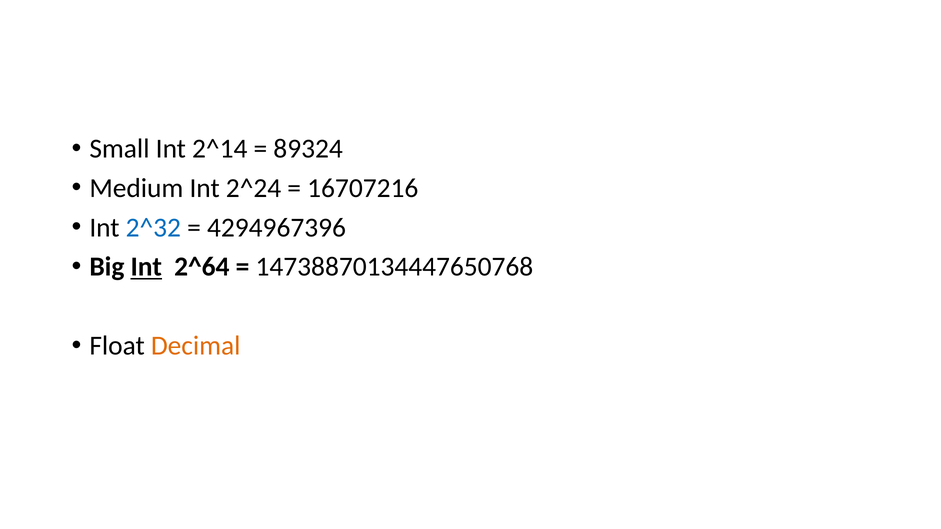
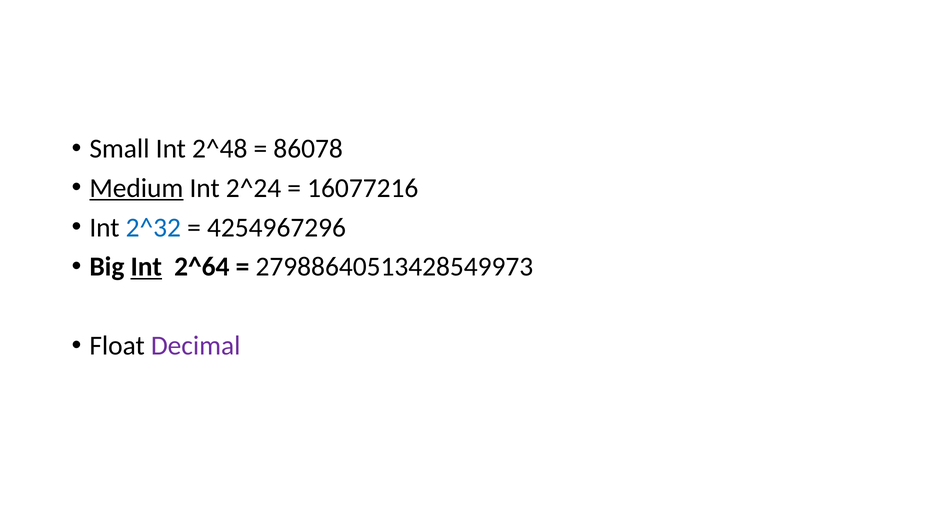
2^14: 2^14 -> 2^48
89324: 89324 -> 86078
Medium underline: none -> present
16707216: 16707216 -> 16077216
4294967396: 4294967396 -> 4254967296
14738870134447650768: 14738870134447650768 -> 27988640513428549973
Decimal colour: orange -> purple
